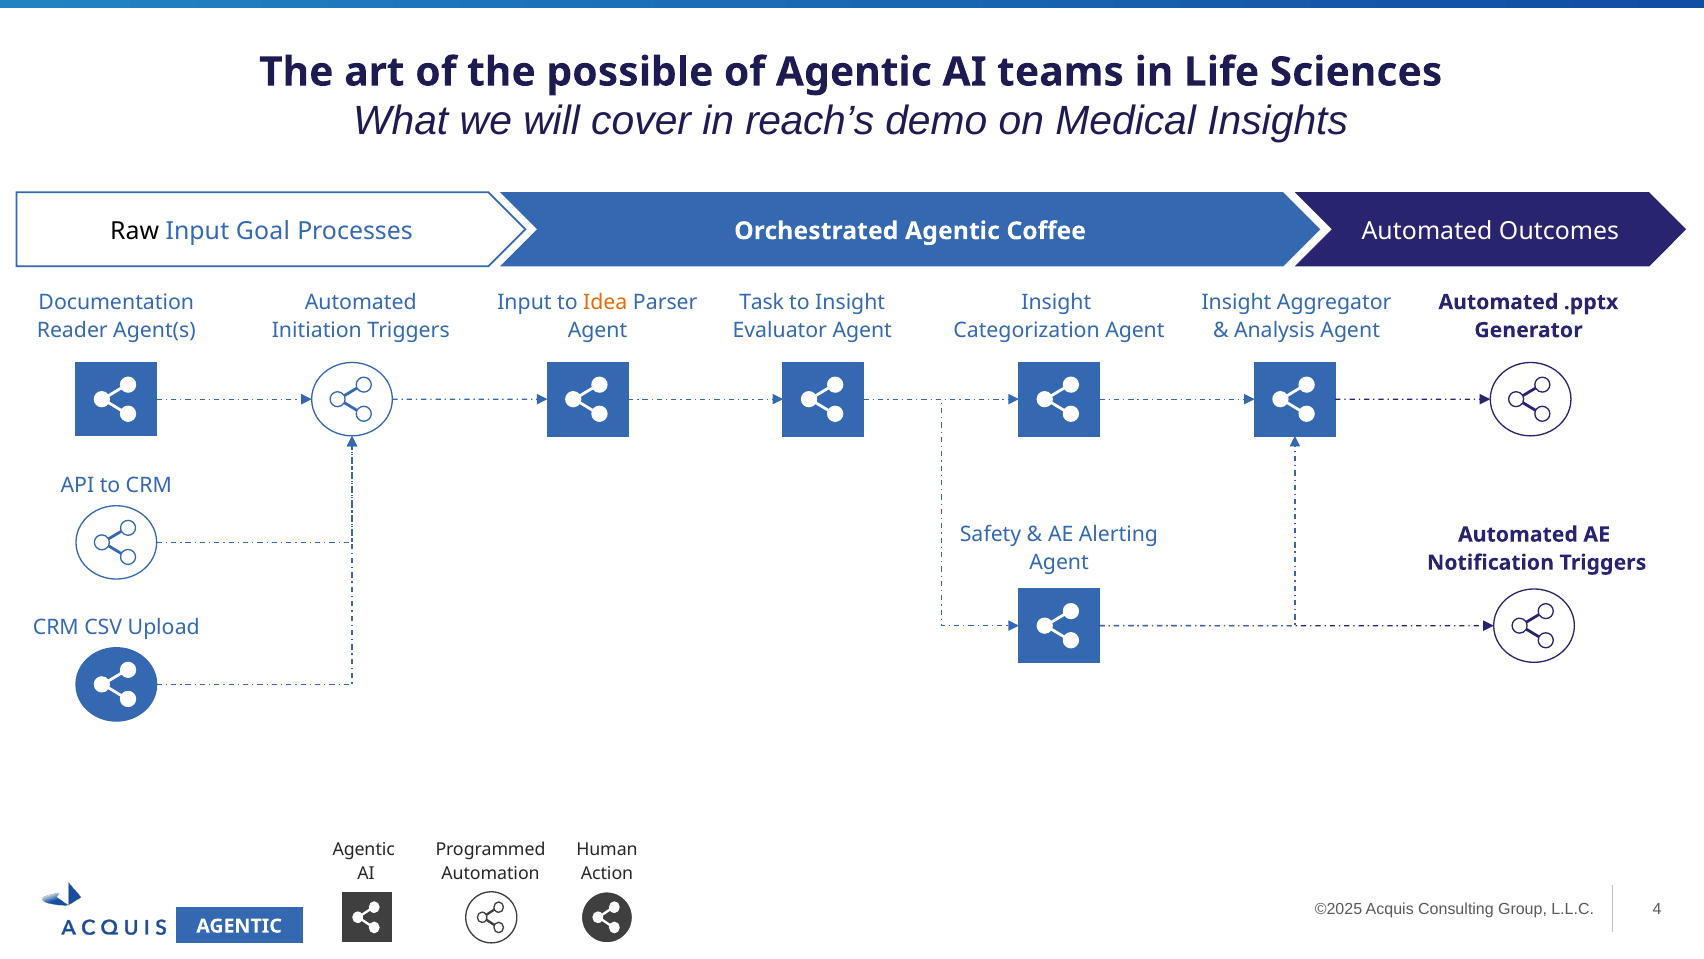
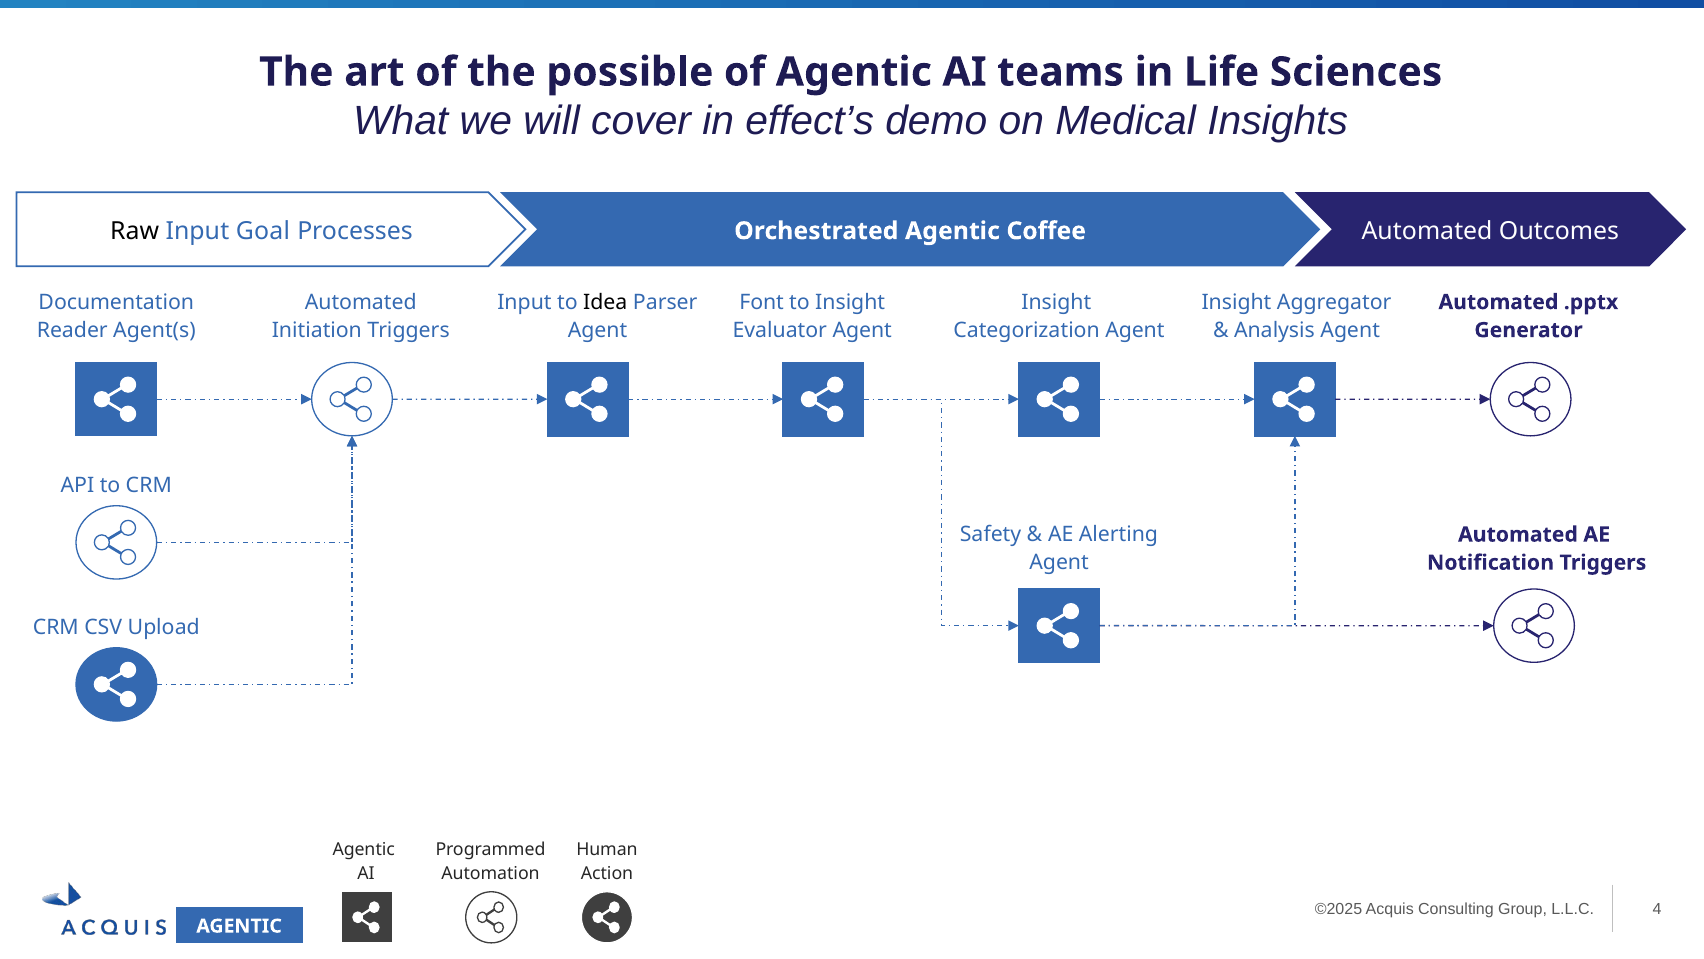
reach’s: reach’s -> effect’s
Idea colour: orange -> black
Task: Task -> Font
